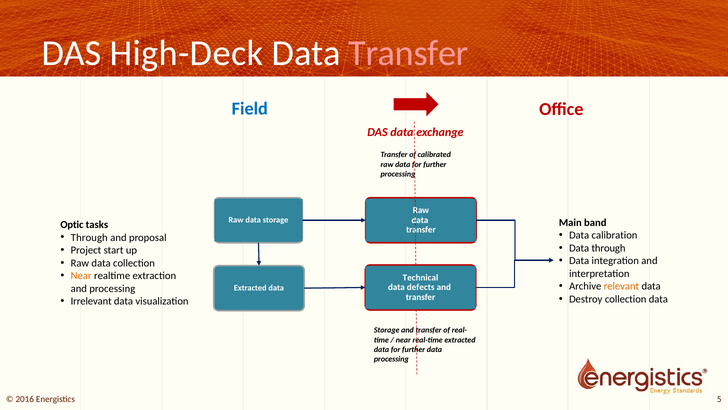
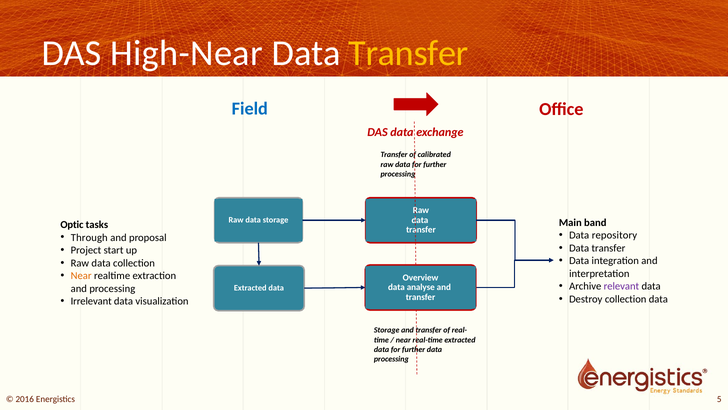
High-Deck: High-Deck -> High-Near
Transfer at (408, 53) colour: pink -> yellow
calibration: calibration -> repository
through at (608, 248): through -> transfer
Technical: Technical -> Overview
relevant colour: orange -> purple
defects: defects -> analyse
